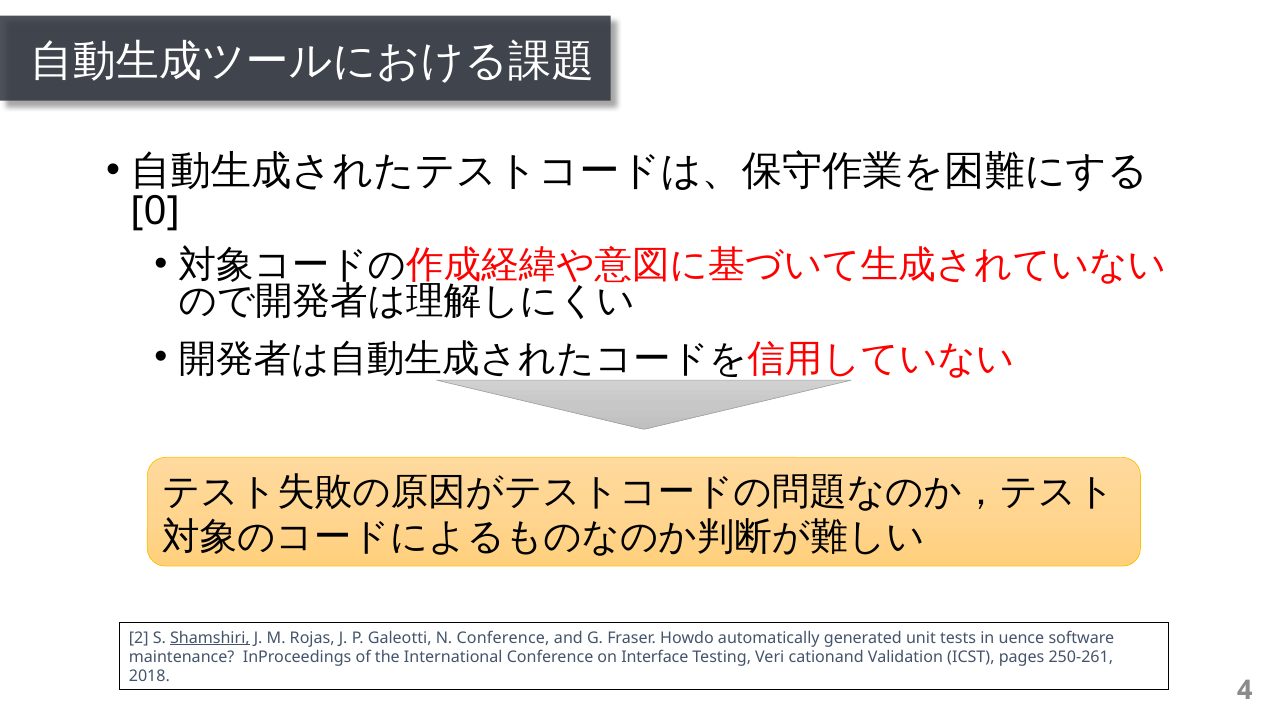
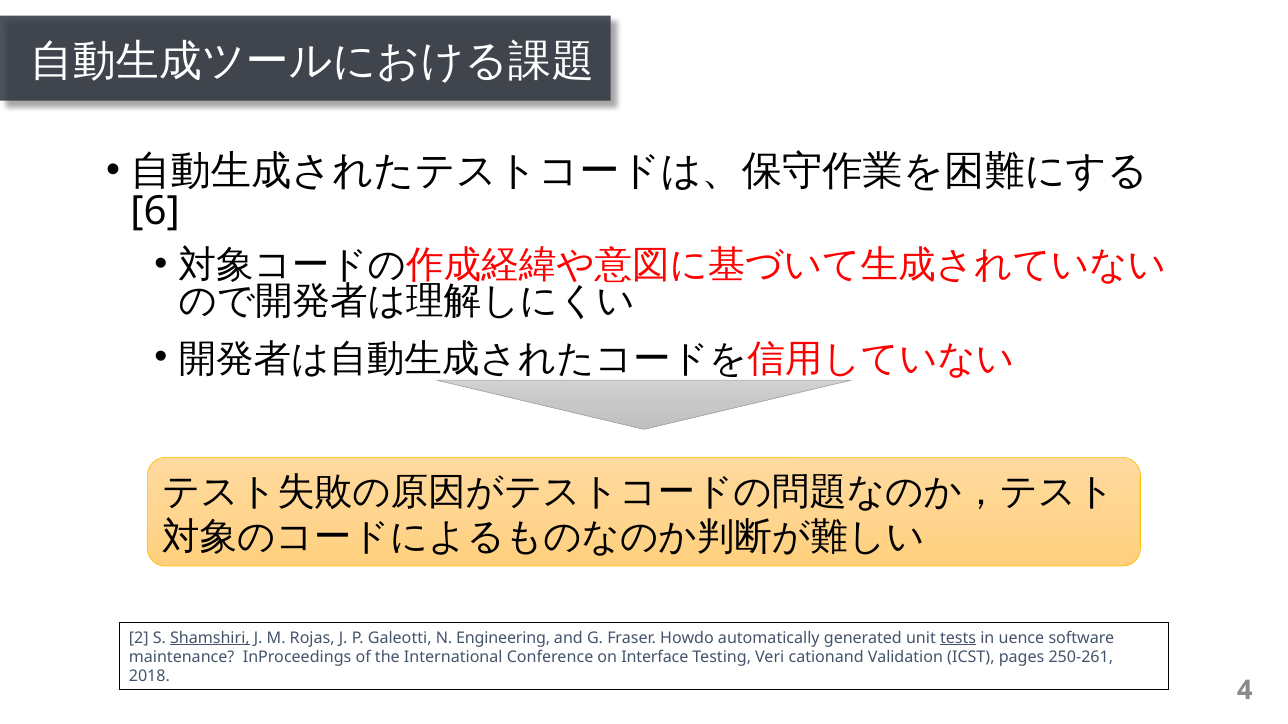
0: 0 -> 6
N Conference: Conference -> Engineering
tests underline: none -> present
